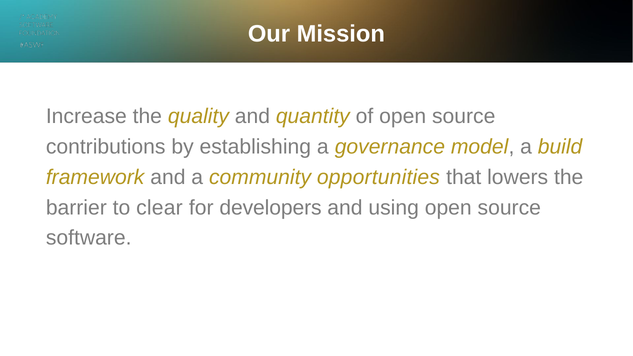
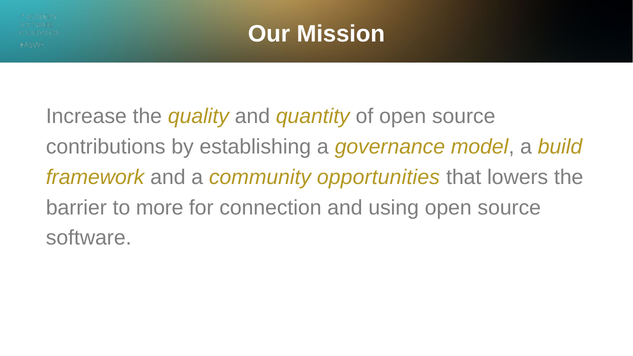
clear: clear -> more
developers: developers -> connection
